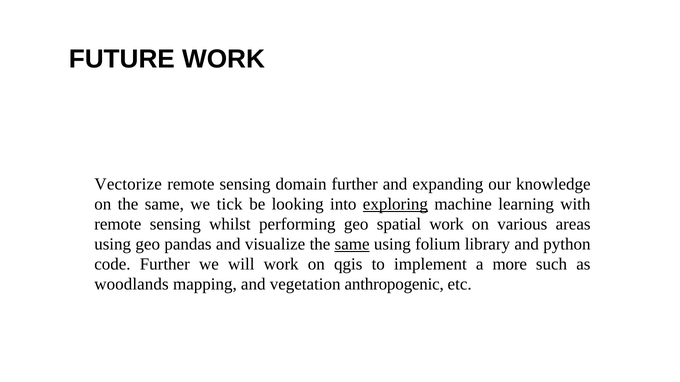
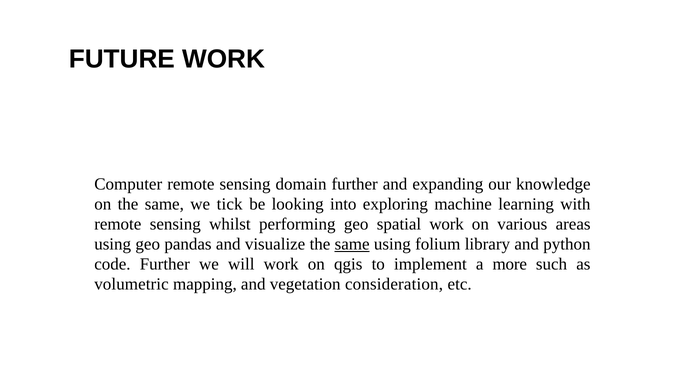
Vectorize: Vectorize -> Computer
exploring underline: present -> none
woodlands: woodlands -> volumetric
anthropogenic: anthropogenic -> consideration
